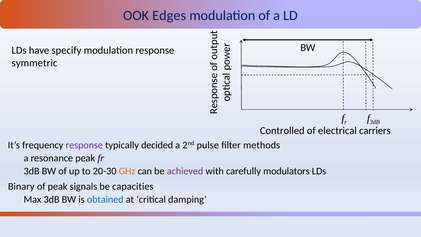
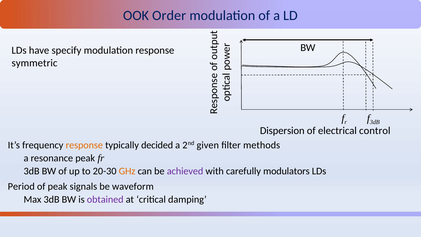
Edges: Edges -> Order
Controlled: Controlled -> Dispersion
carriers: carriers -> control
response at (84, 145) colour: purple -> orange
pulse: pulse -> given
Binary: Binary -> Period
capacities: capacities -> waveform
obtained colour: blue -> purple
